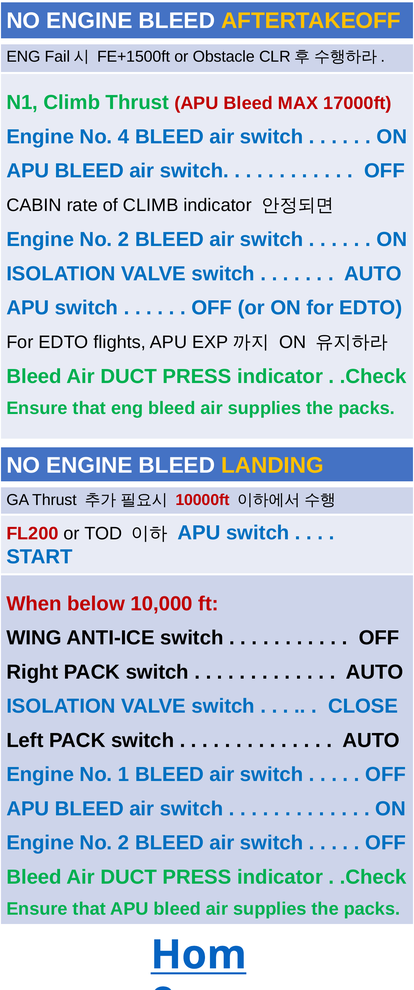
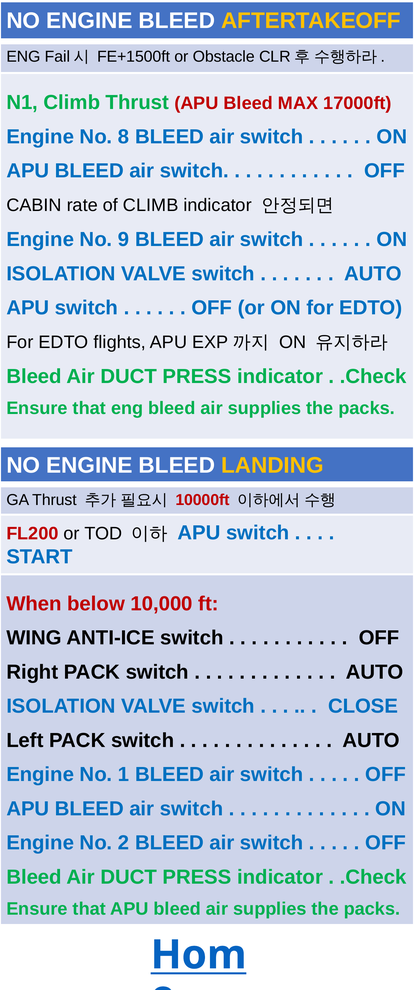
4: 4 -> 8
2 at (124, 240): 2 -> 9
